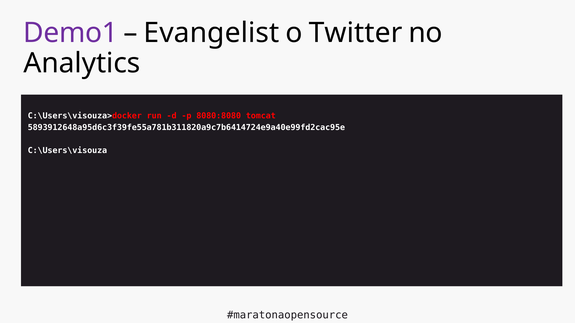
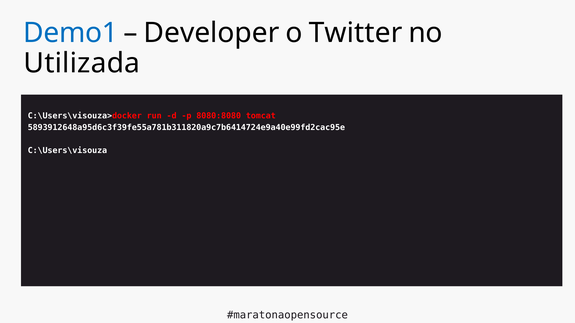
Demo1 colour: purple -> blue
Evangelist: Evangelist -> Developer
Analytics: Analytics -> Utilizada
